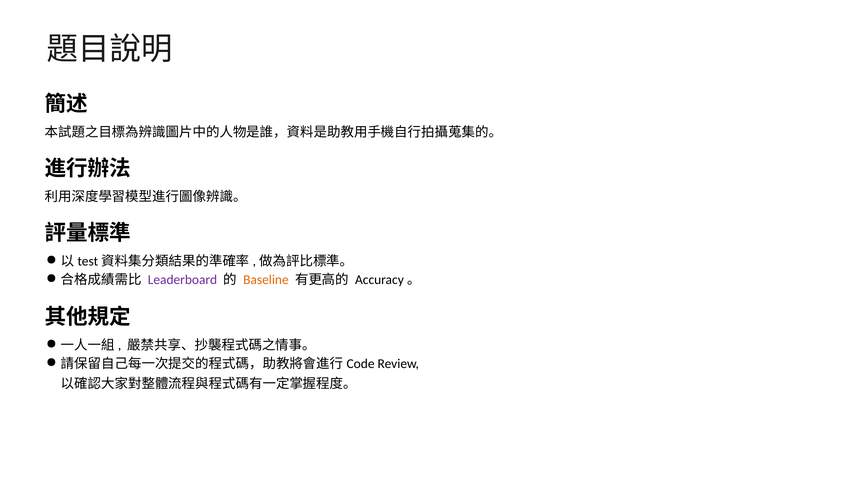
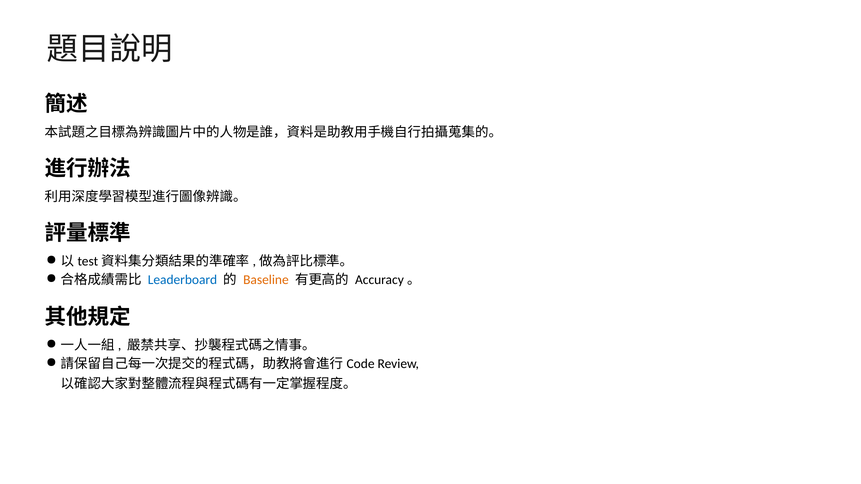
Leaderboard colour: purple -> blue
